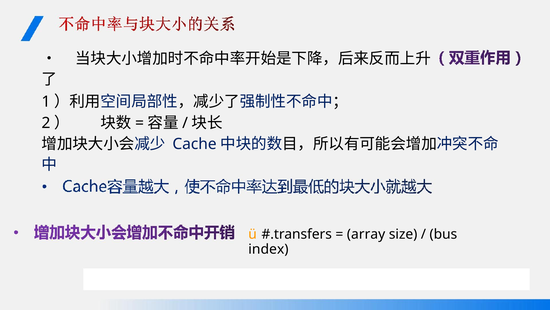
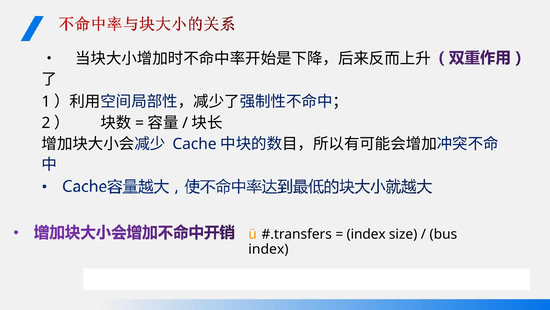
array at (366, 234): array -> index
